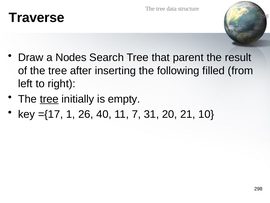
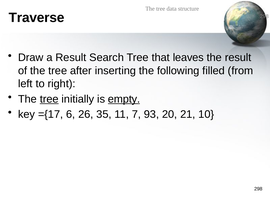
a Nodes: Nodes -> Result
parent: parent -> leaves
empty underline: none -> present
1: 1 -> 6
40: 40 -> 35
31: 31 -> 93
